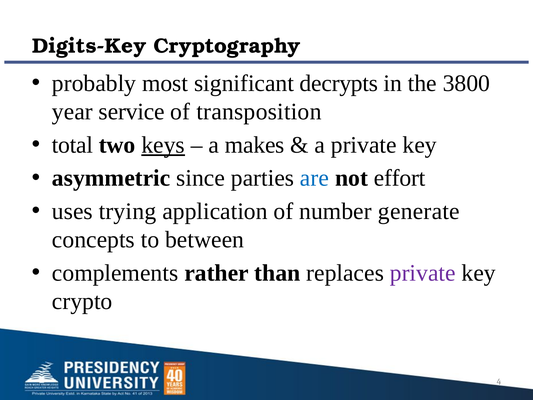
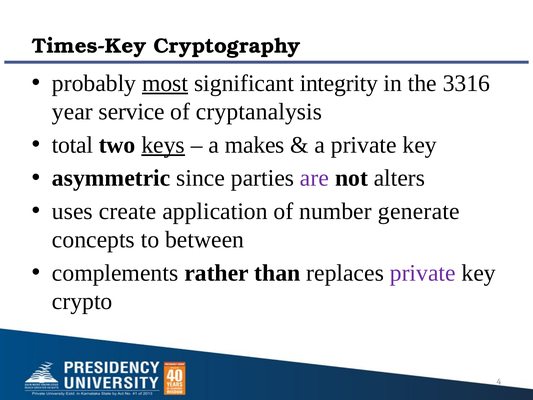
Digits-Key: Digits-Key -> Times-Key
most underline: none -> present
decrypts: decrypts -> integrity
3800: 3800 -> 3316
transposition: transposition -> cryptanalysis
are colour: blue -> purple
effort: effort -> alters
trying: trying -> create
